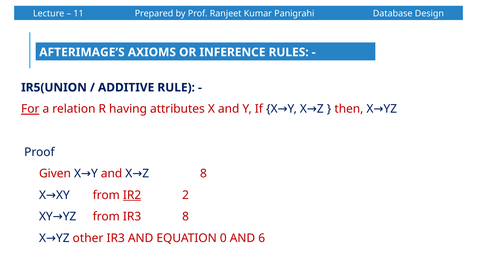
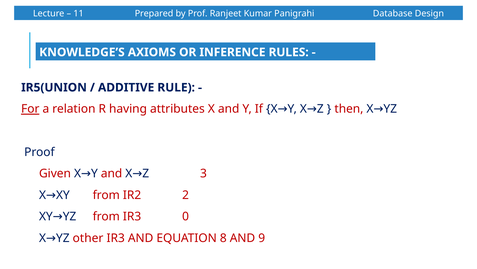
AFTERIMAGE’S: AFTERIMAGE’S -> KNOWLEDGE’S
8 at (203, 173): 8 -> 3
IR2 underline: present -> none
IR3 8: 8 -> 0
0: 0 -> 8
6: 6 -> 9
